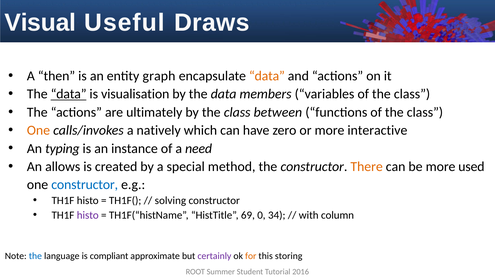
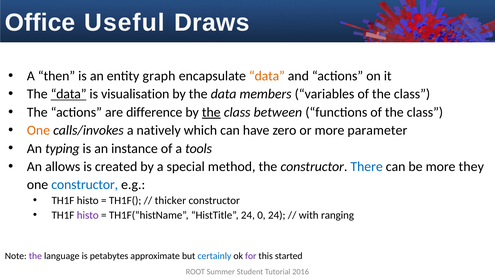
Visual: Visual -> Office
ultimately: ultimately -> difference
the at (211, 112) underline: none -> present
interactive: interactive -> parameter
need: need -> tools
There colour: orange -> blue
used: used -> they
solving: solving -> thicker
HistTitle 69: 69 -> 24
0 34: 34 -> 24
column: column -> ranging
the at (35, 256) colour: blue -> purple
compliant: compliant -> petabytes
certainly colour: purple -> blue
for colour: orange -> purple
storing: storing -> started
